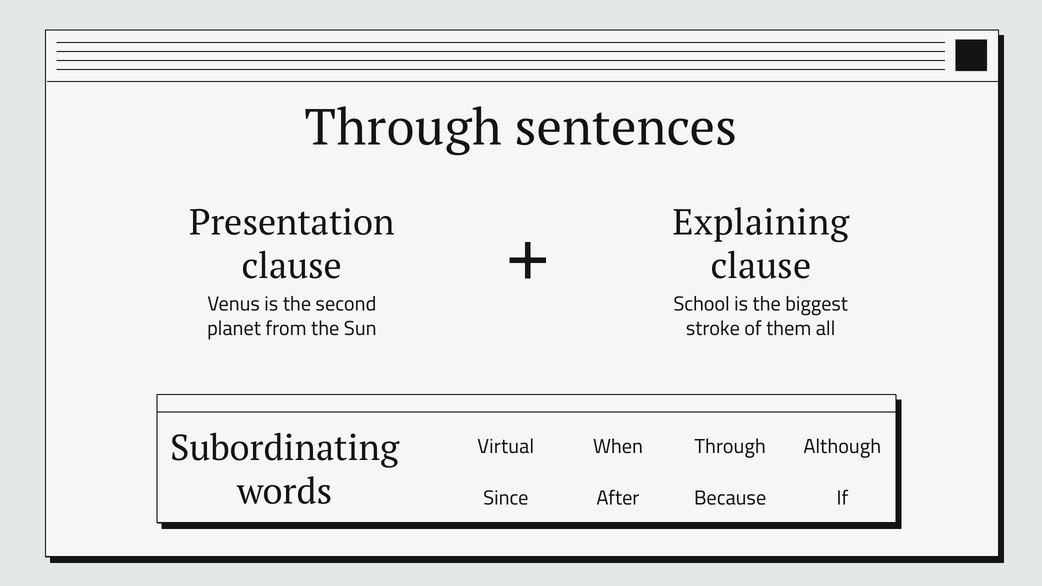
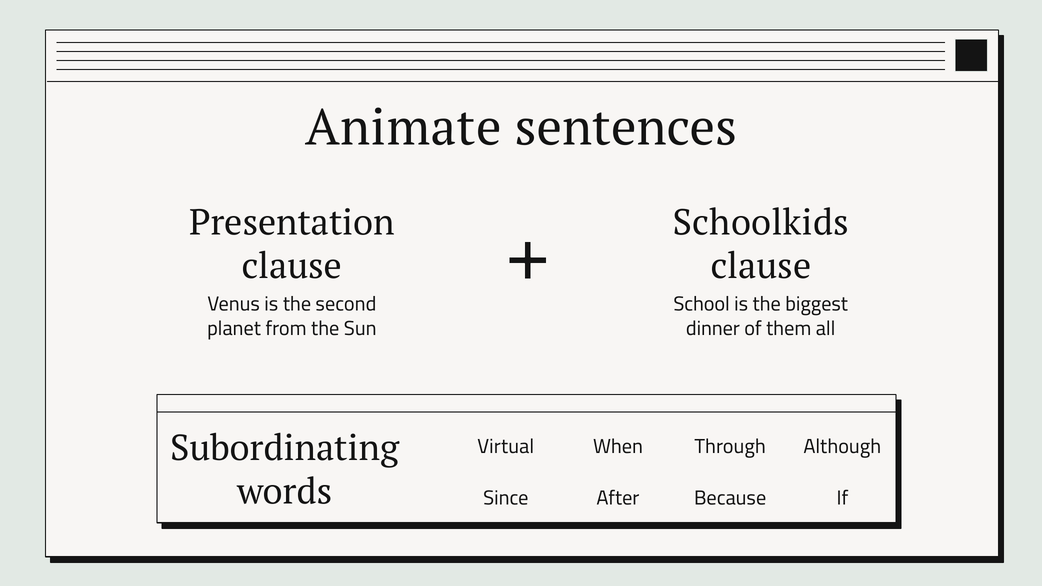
Through at (403, 128): Through -> Animate
Explaining: Explaining -> Schoolkids
stroke: stroke -> dinner
